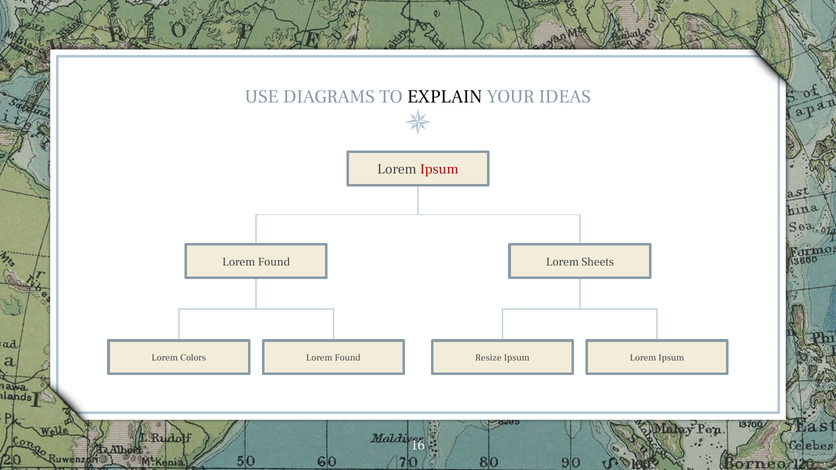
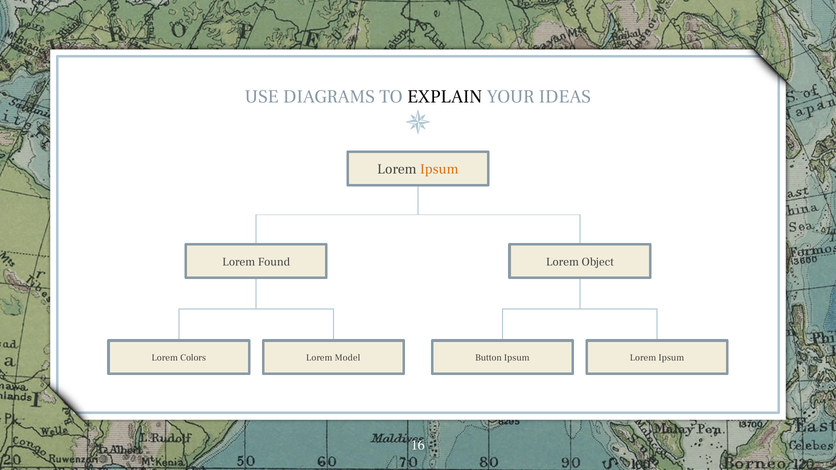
Ipsum at (439, 169) colour: red -> orange
Sheets: Sheets -> Object
Found at (348, 358): Found -> Model
Resize: Resize -> Button
